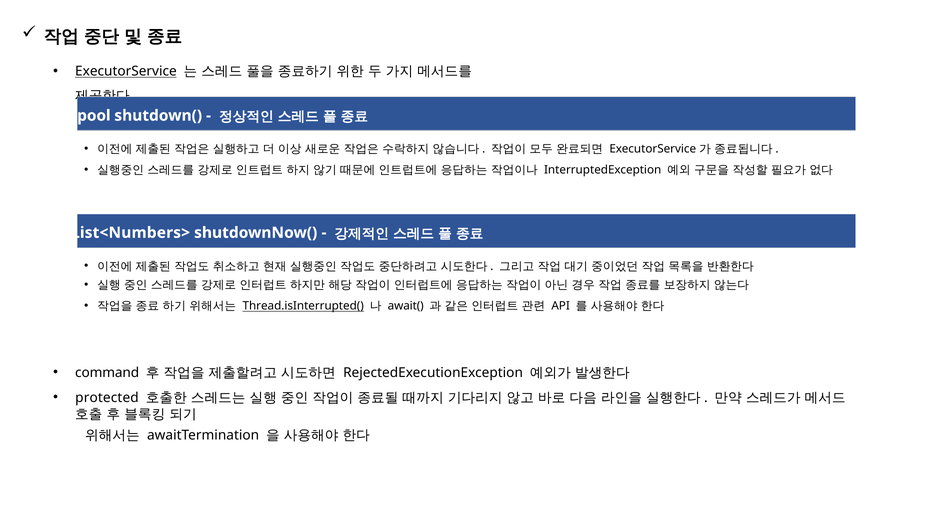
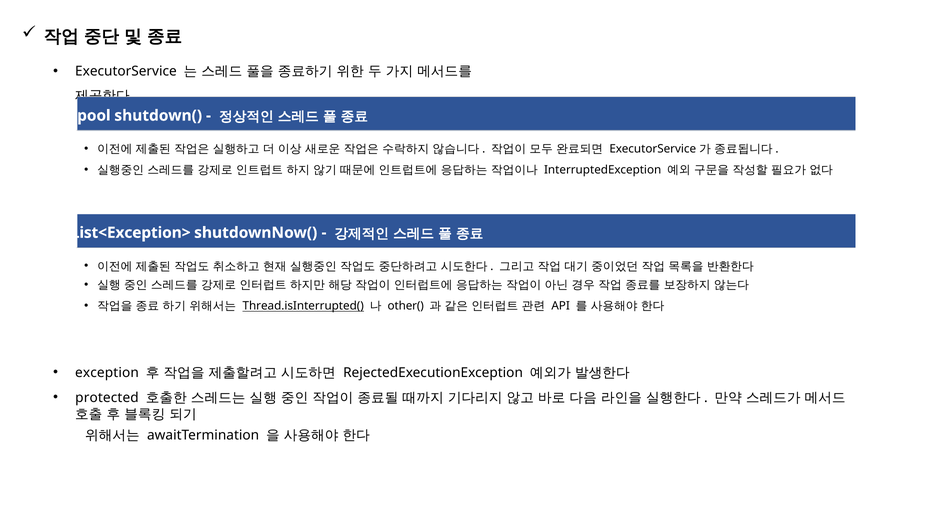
ExecutorService at (126, 71) underline: present -> none
List<Numbers>: List<Numbers> -> List<Exception>
await(: await( -> other(
command: command -> exception
